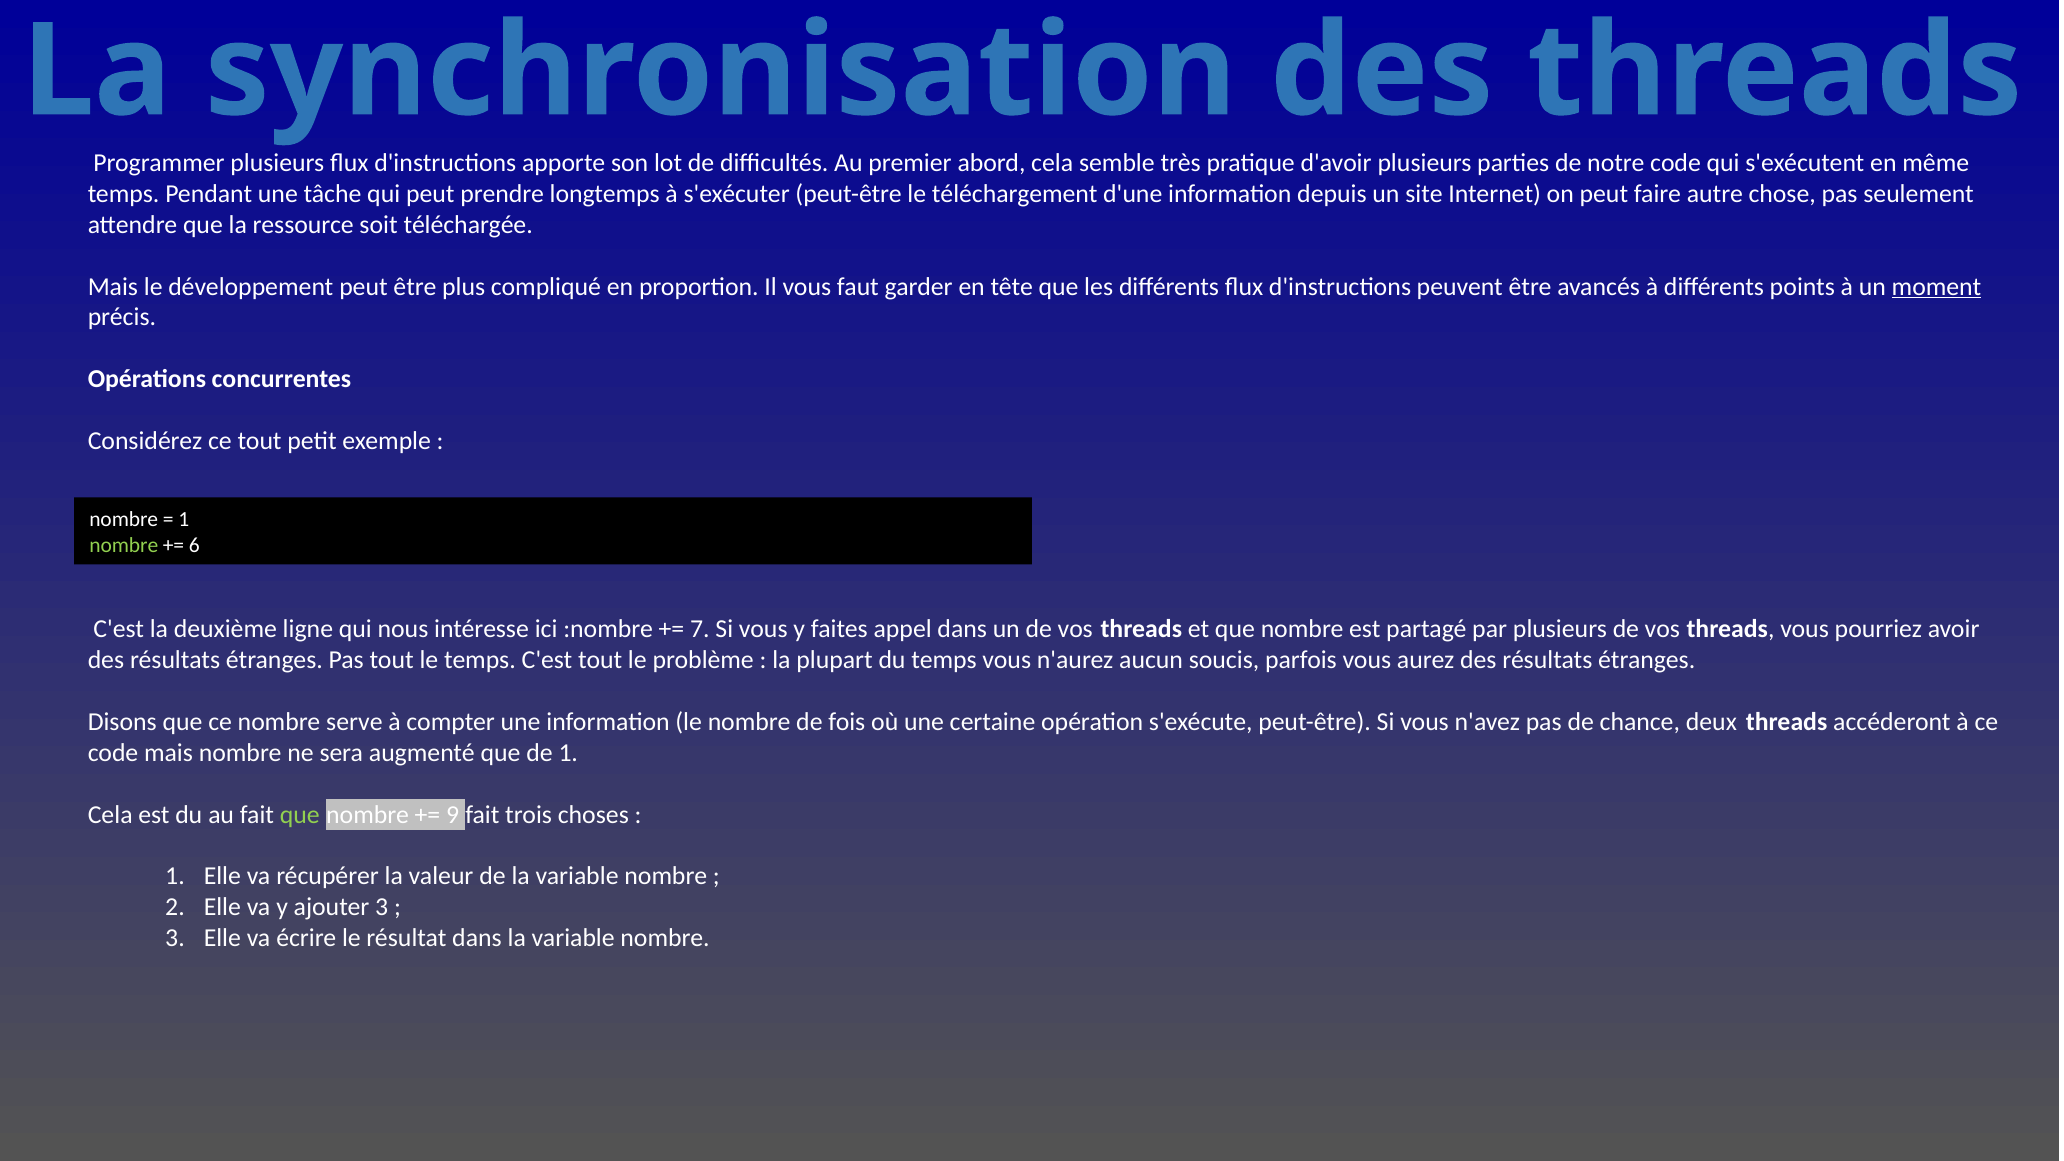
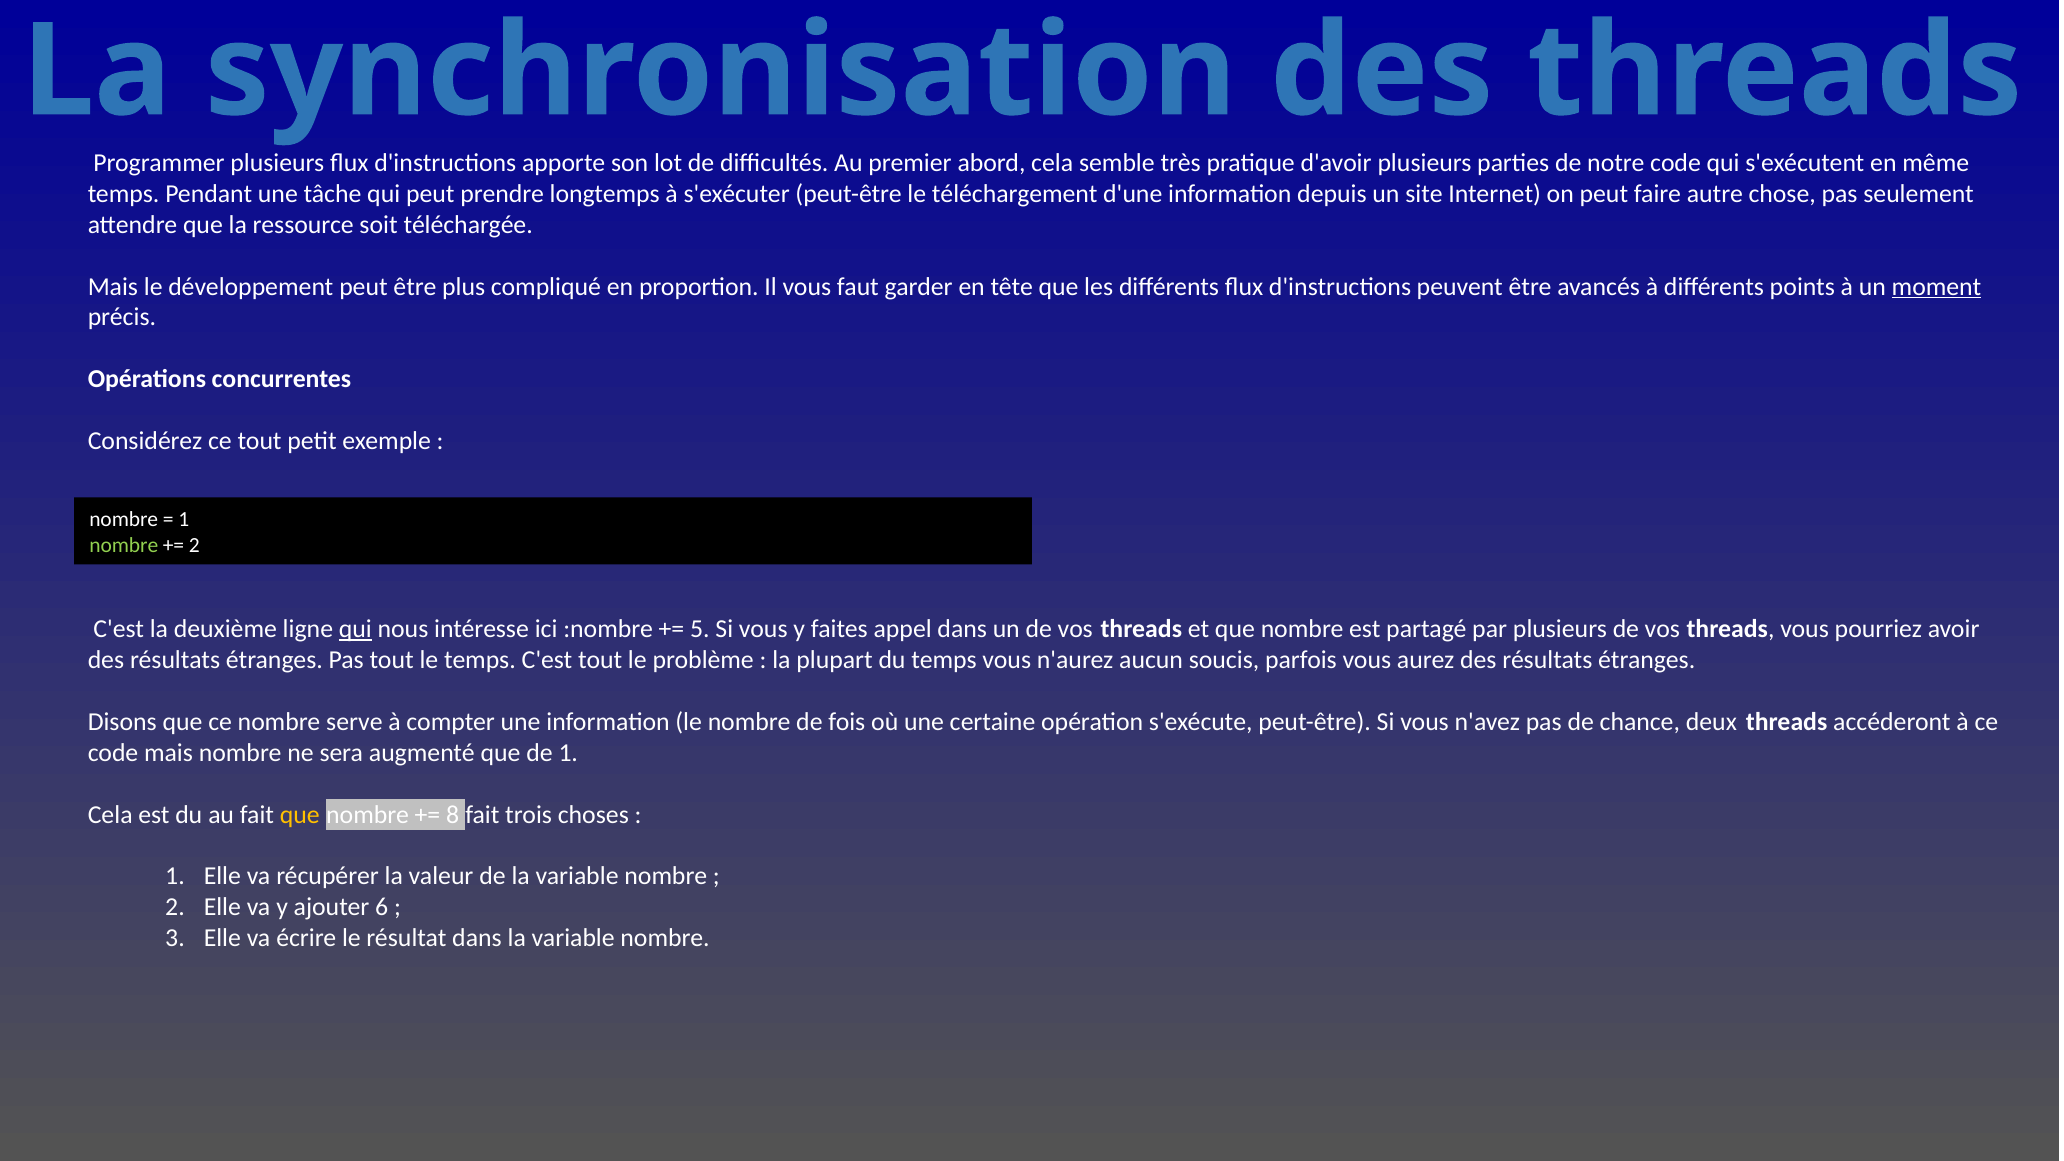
6 at (194, 545): 6 -> 2
qui at (355, 629) underline: none -> present
7: 7 -> 5
que at (300, 815) colour: light green -> yellow
9: 9 -> 8
ajouter 3: 3 -> 6
